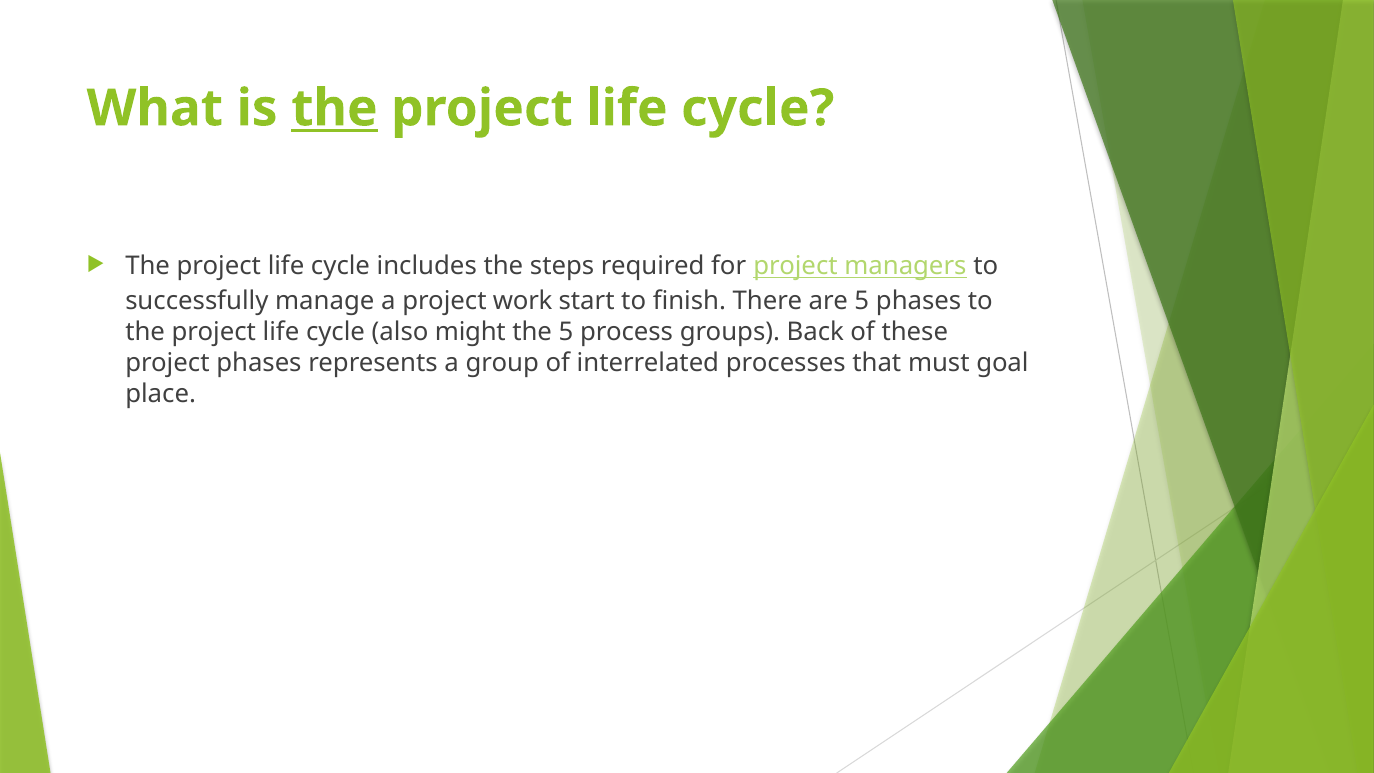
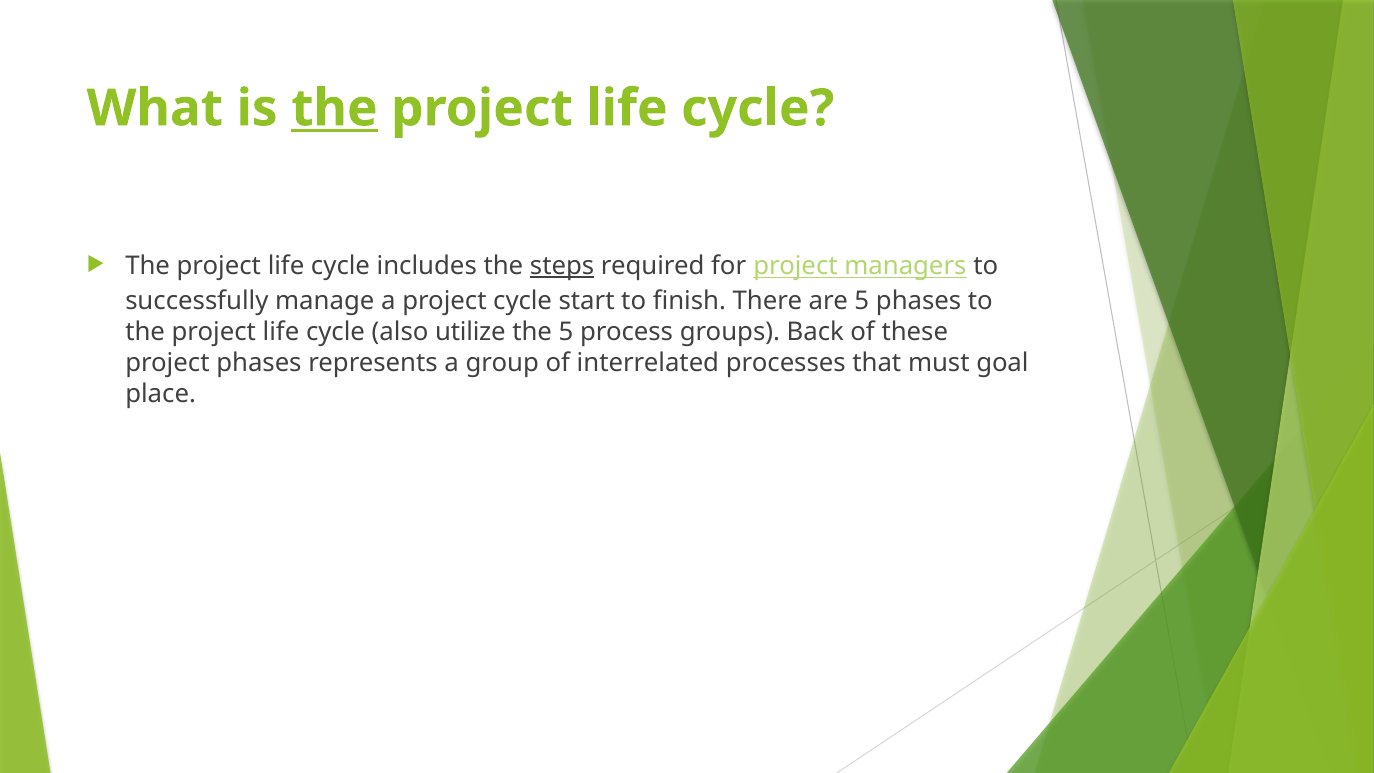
steps underline: none -> present
project work: work -> cycle
might: might -> utilize
